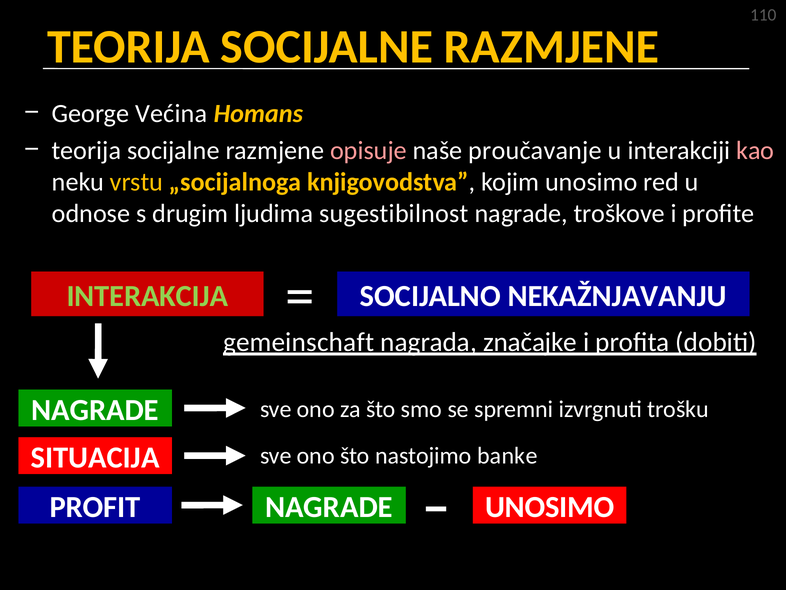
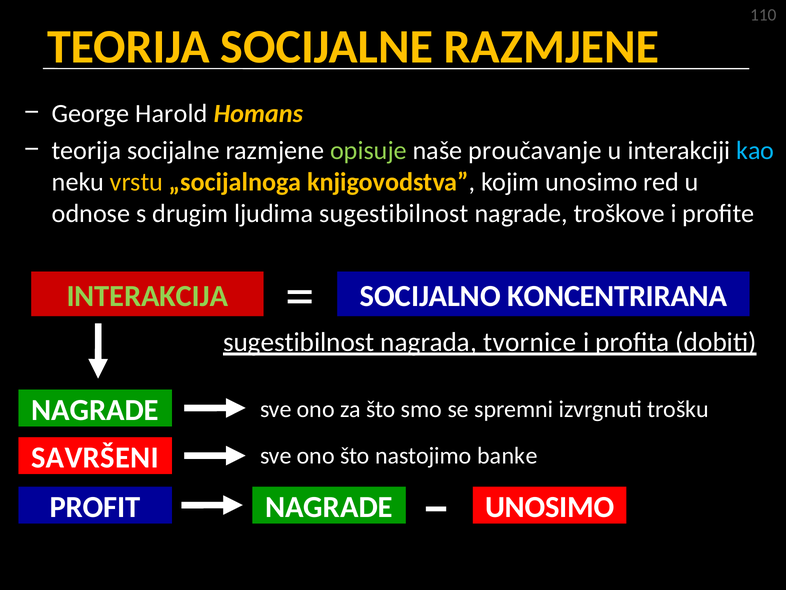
Većina: Većina -> Harold
opisuje colour: pink -> light green
kao colour: pink -> light blue
NEKAŽNJAVANJU: NEKAŽNJAVANJU -> KONCENTRIRANA
gemeinschaft at (299, 342): gemeinschaft -> sugestibilnost
značajke: značajke -> tvornice
SITUACIJA: SITUACIJA -> SAVRŠENI
